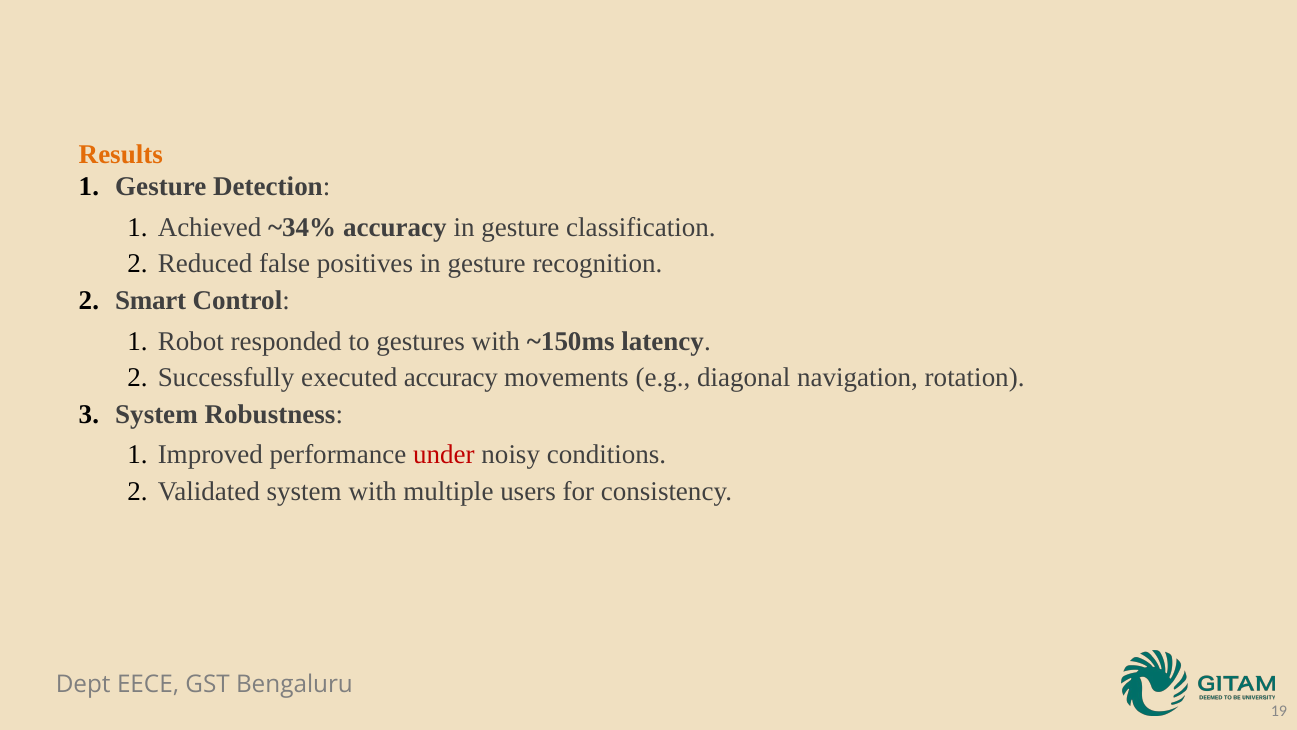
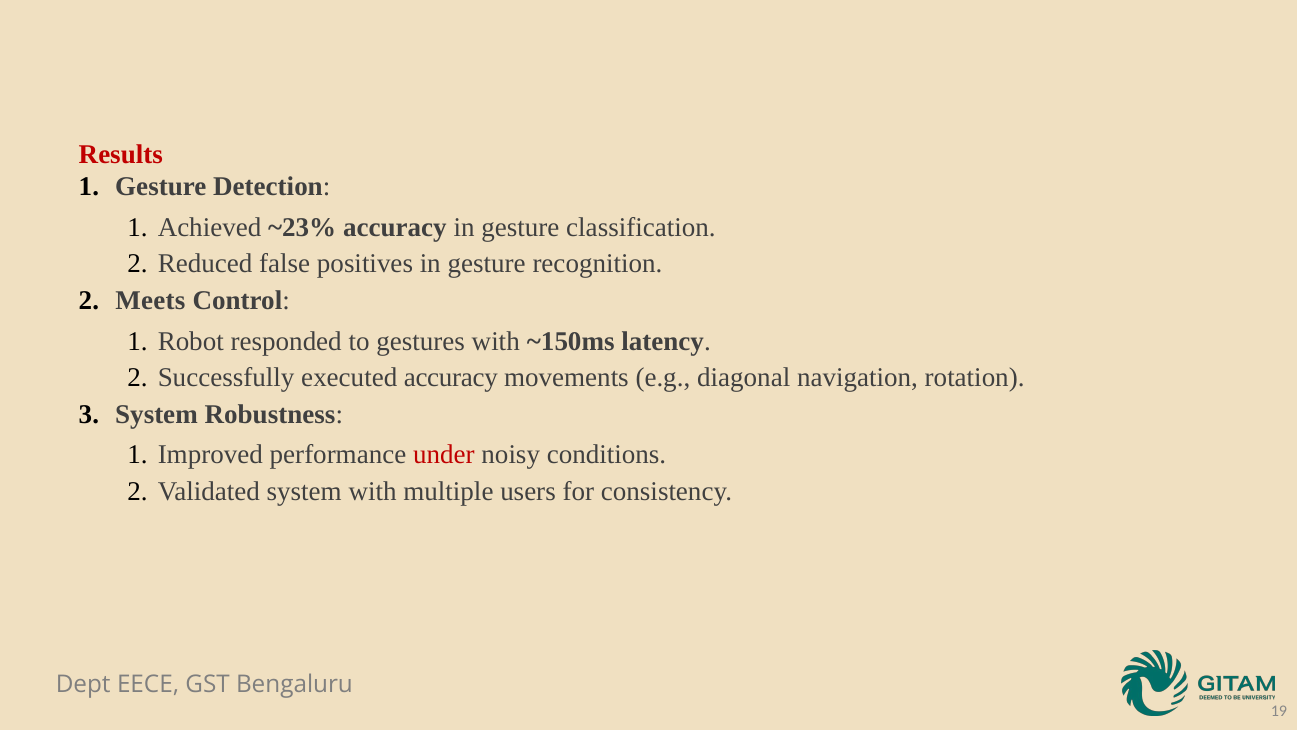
Results colour: orange -> red
~34%: ~34% -> ~23%
Smart: Smart -> Meets
